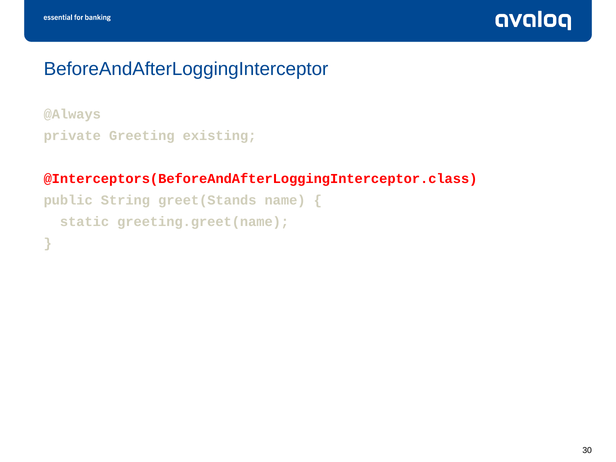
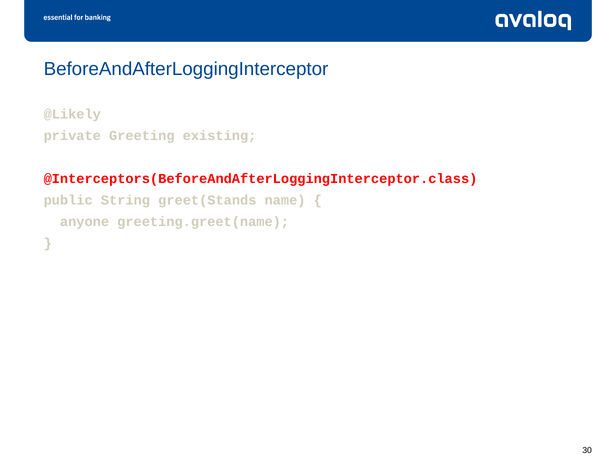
@Always: @Always -> @Likely
static: static -> anyone
